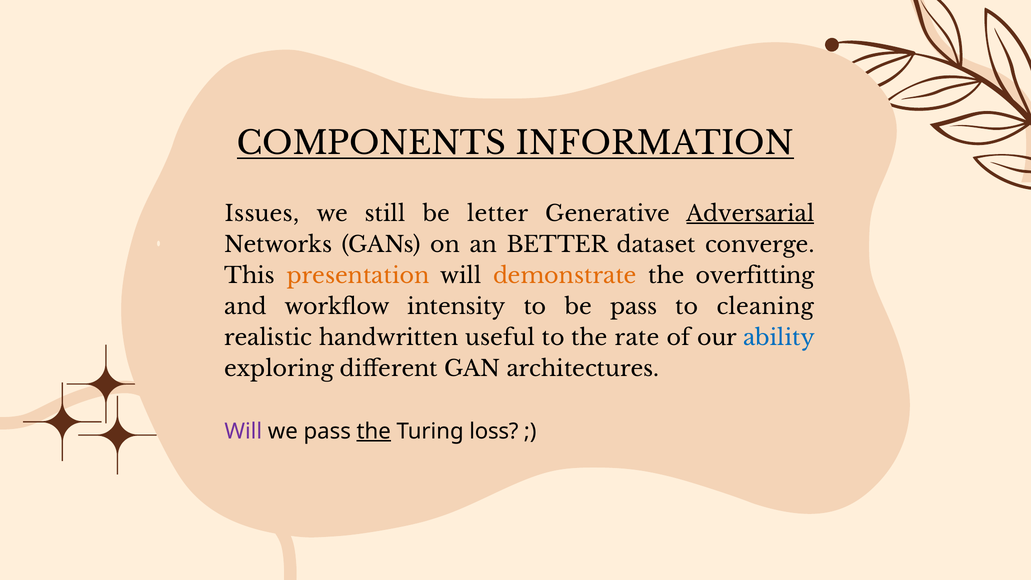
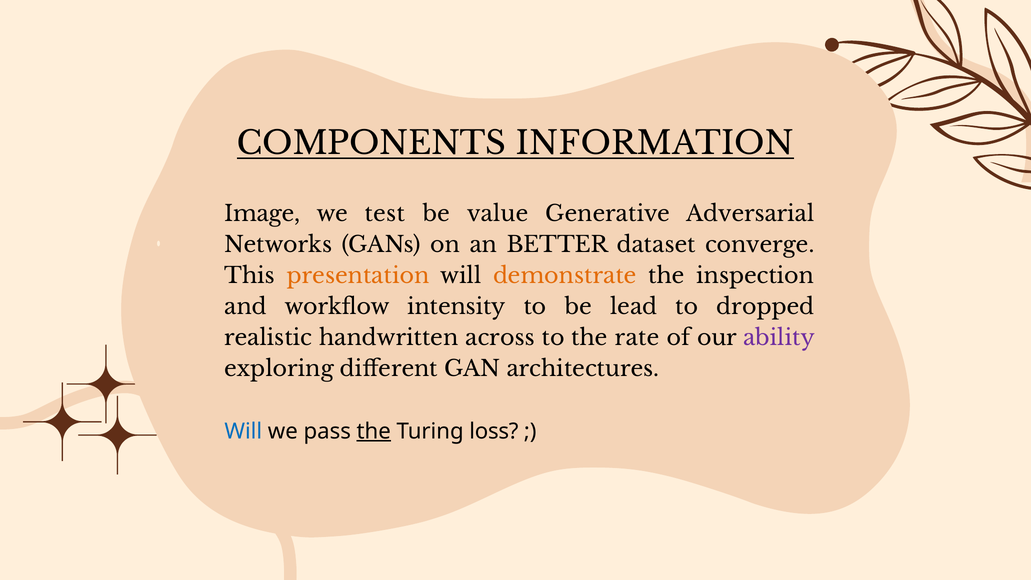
Issues: Issues -> Image
still: still -> test
letter: letter -> value
Adversarial underline: present -> none
overfitting: overfitting -> inspection
be pass: pass -> lead
cleaning: cleaning -> dropped
useful: useful -> across
ability colour: blue -> purple
Will at (243, 431) colour: purple -> blue
